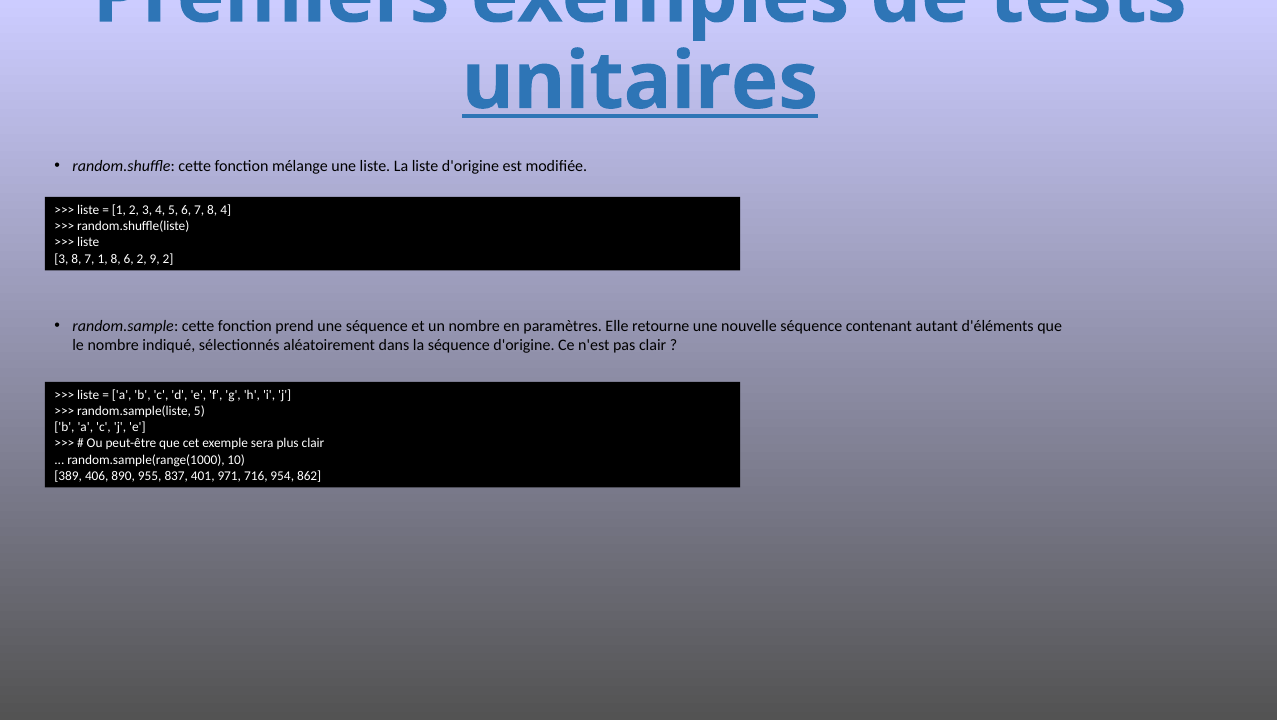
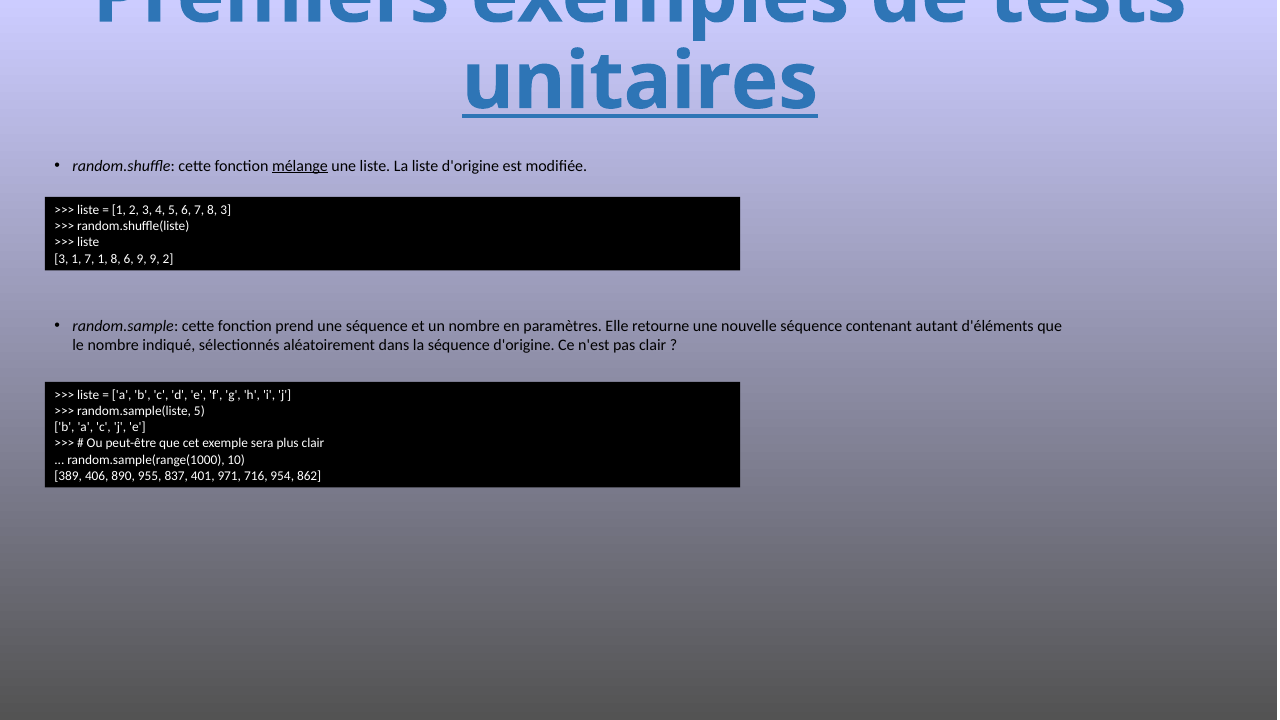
mélange underline: none -> present
8 4: 4 -> 3
3 8: 8 -> 1
6 2: 2 -> 9
